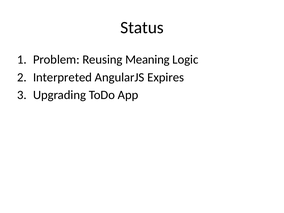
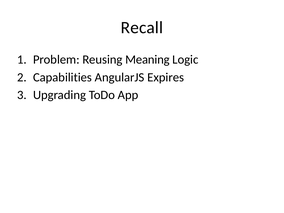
Status: Status -> Recall
Interpreted: Interpreted -> Capabilities
